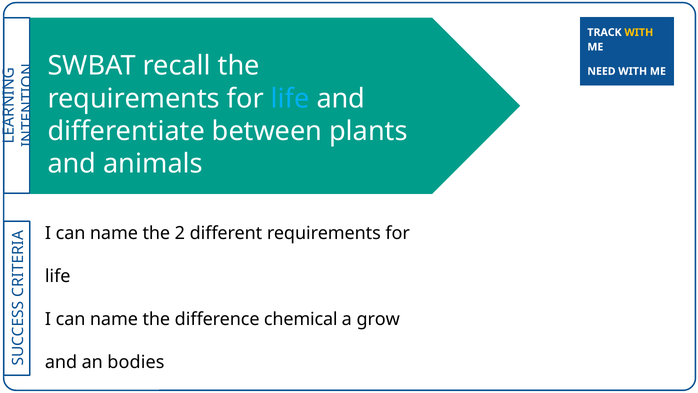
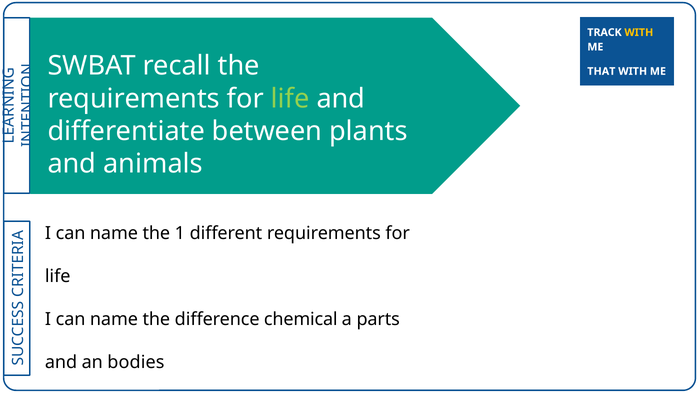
NEED: NEED -> THAT
life at (290, 98) colour: light blue -> light green
2: 2 -> 1
grow: grow -> parts
